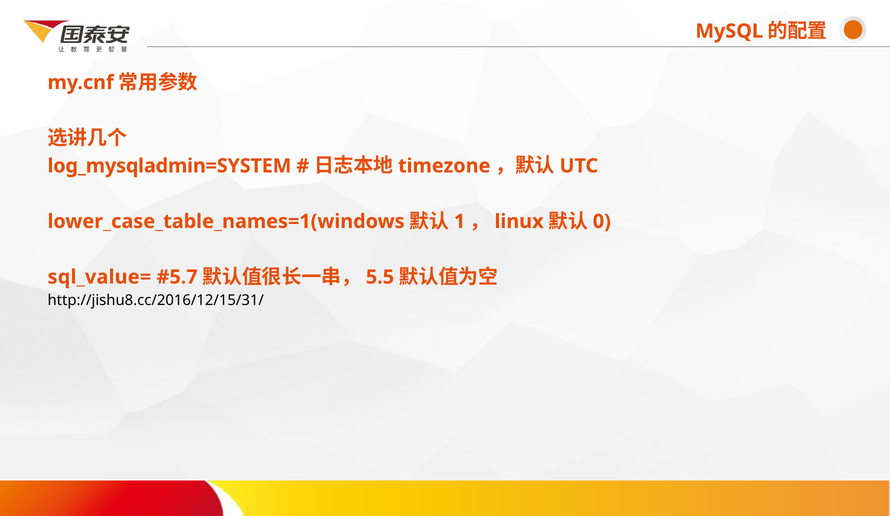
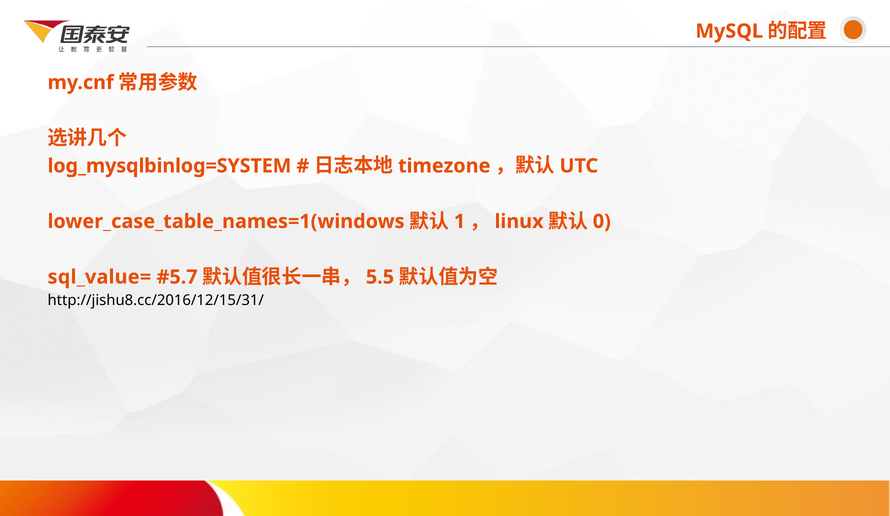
log_mysqladmin=SYSTEM: log_mysqladmin=SYSTEM -> log_mysqlbinlog=SYSTEM
